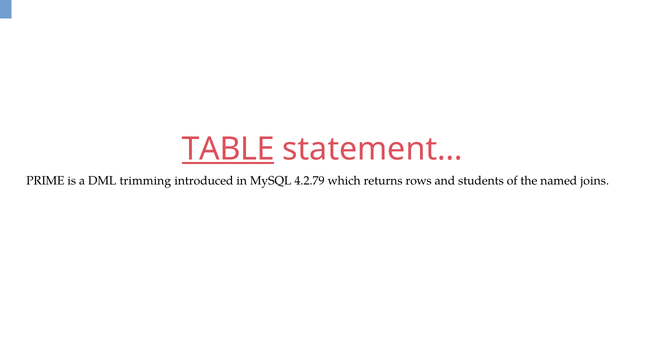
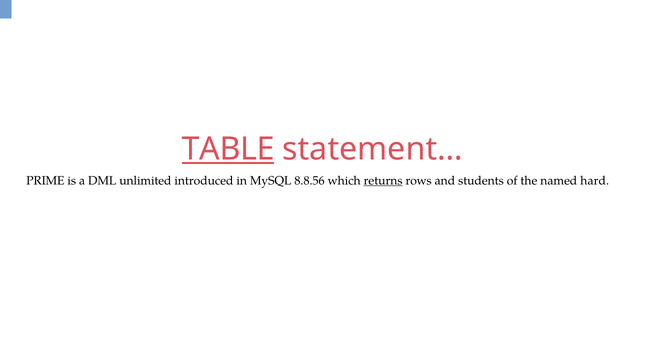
trimming: trimming -> unlimited
4.2.79: 4.2.79 -> 8.8.56
returns underline: none -> present
joins: joins -> hard
